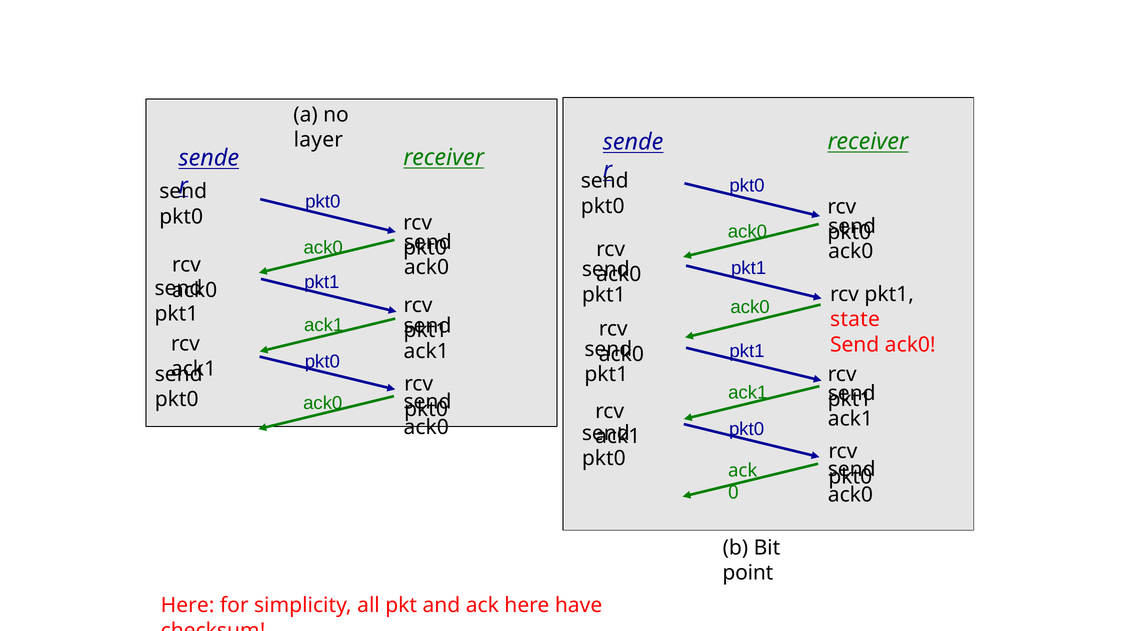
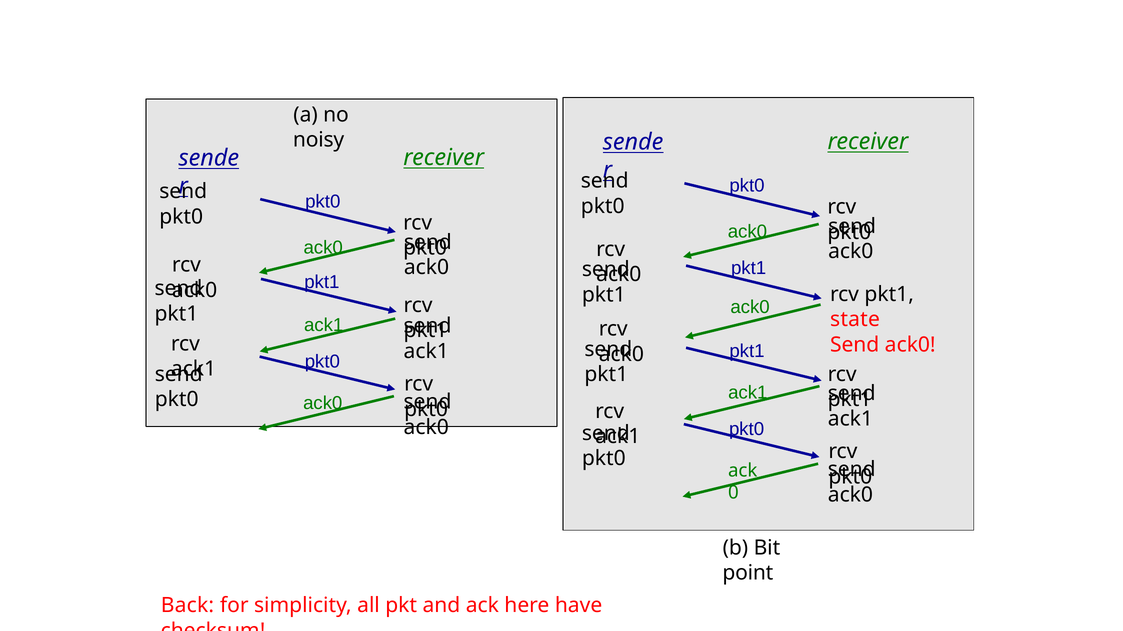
layer: layer -> noisy
Here at (188, 606): Here -> Back
